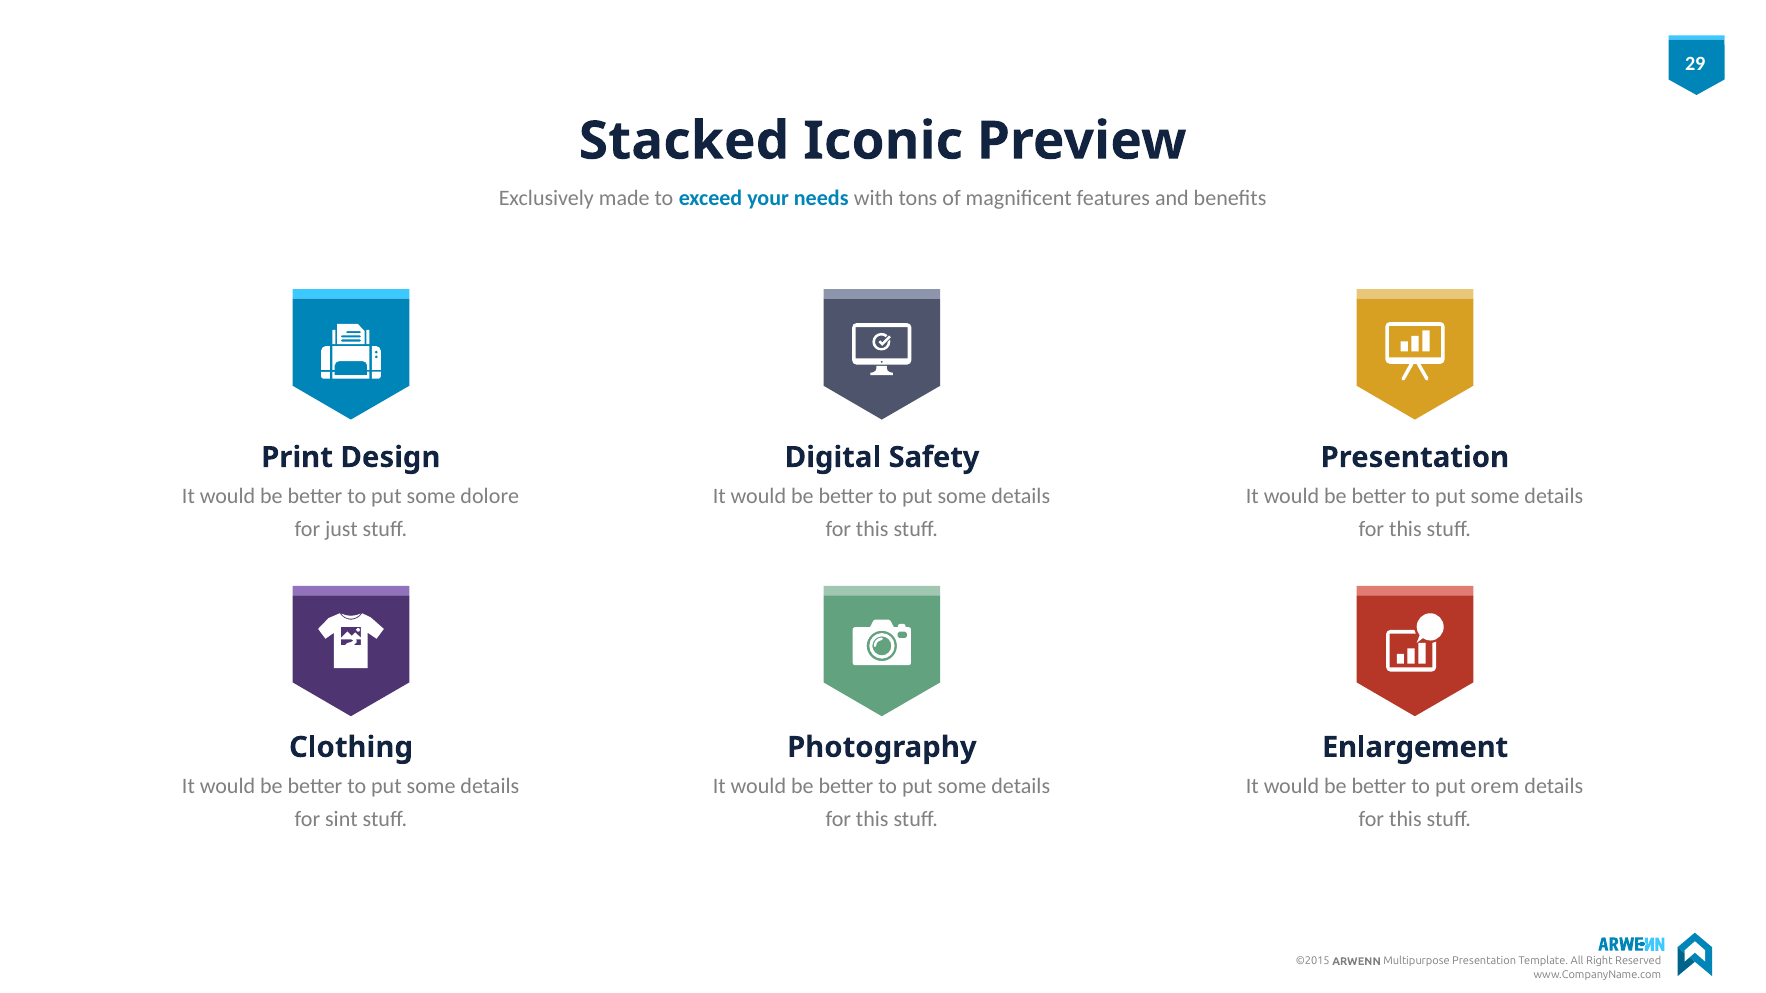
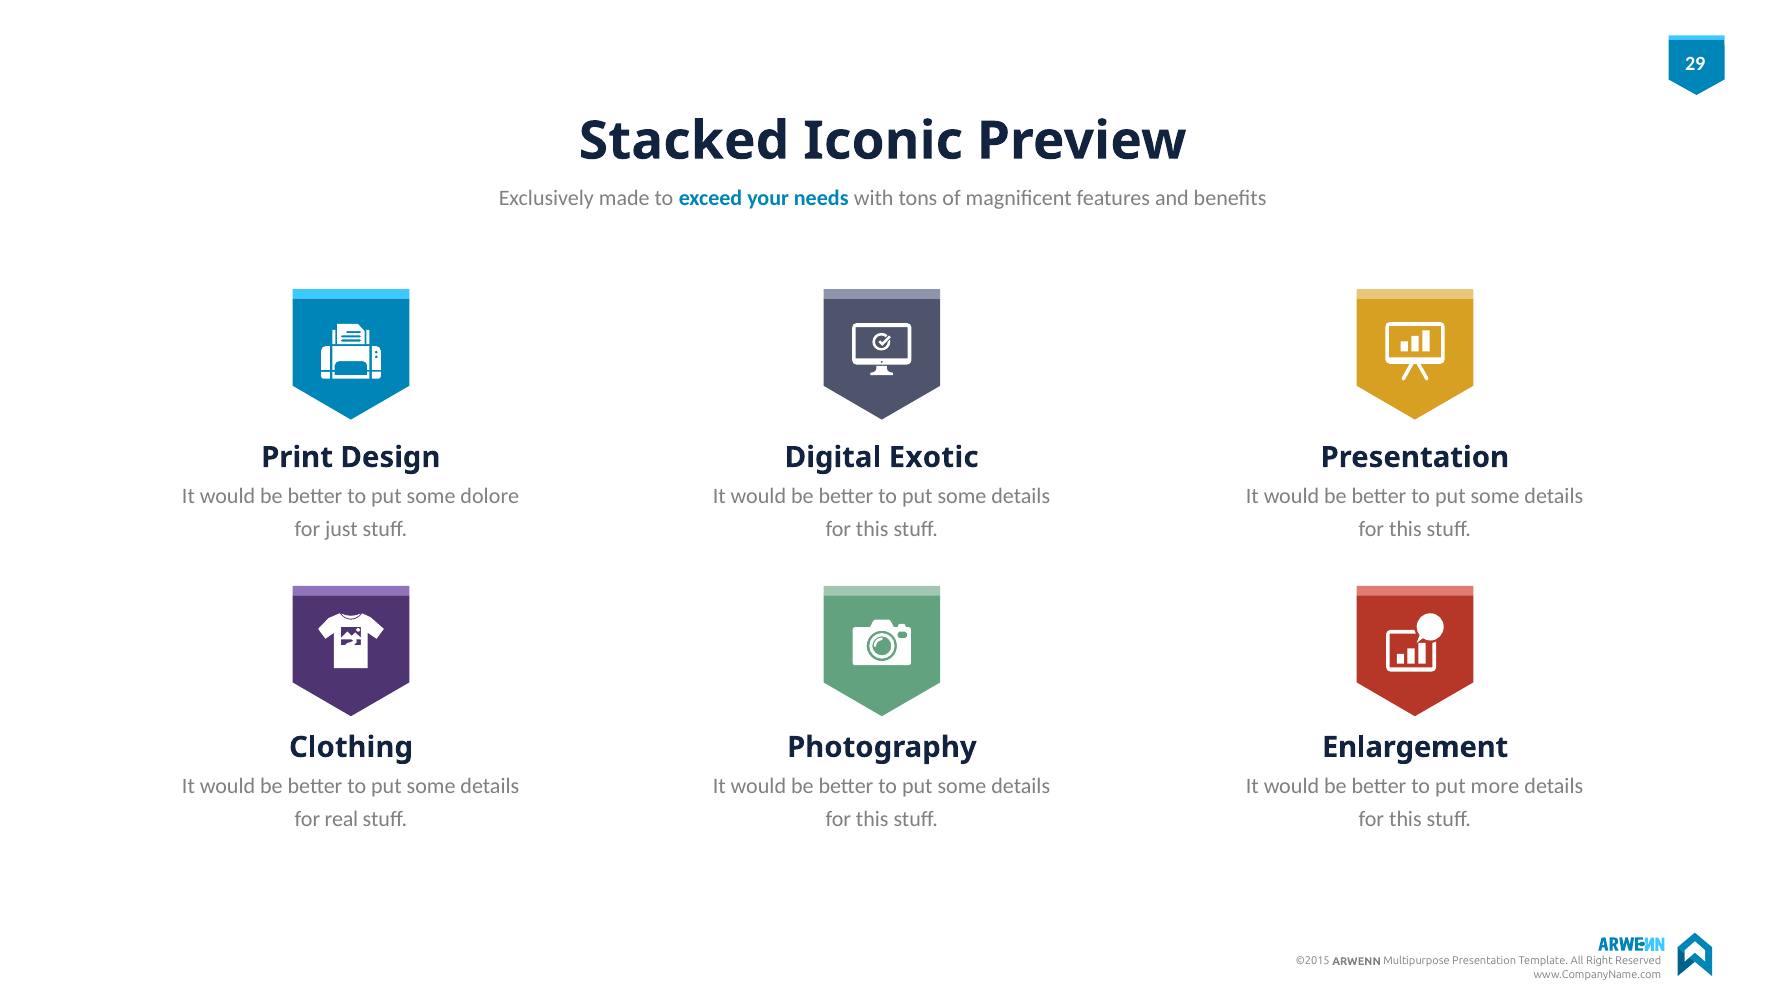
Safety: Safety -> Exotic
orem: orem -> more
sint: sint -> real
